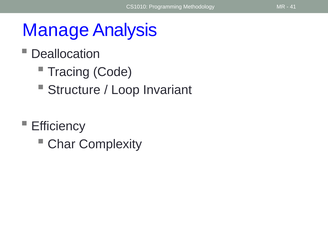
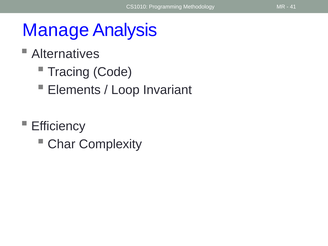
Deallocation: Deallocation -> Alternatives
Structure: Structure -> Elements
